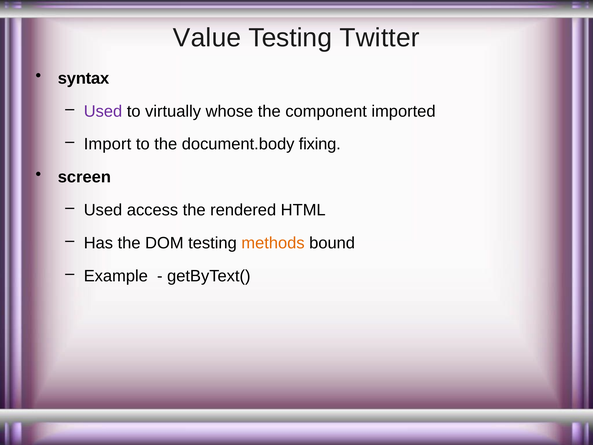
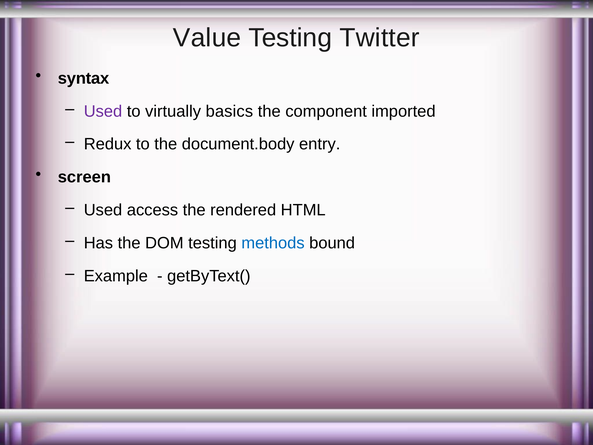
whose: whose -> basics
Import: Import -> Redux
fixing: fixing -> entry
methods colour: orange -> blue
